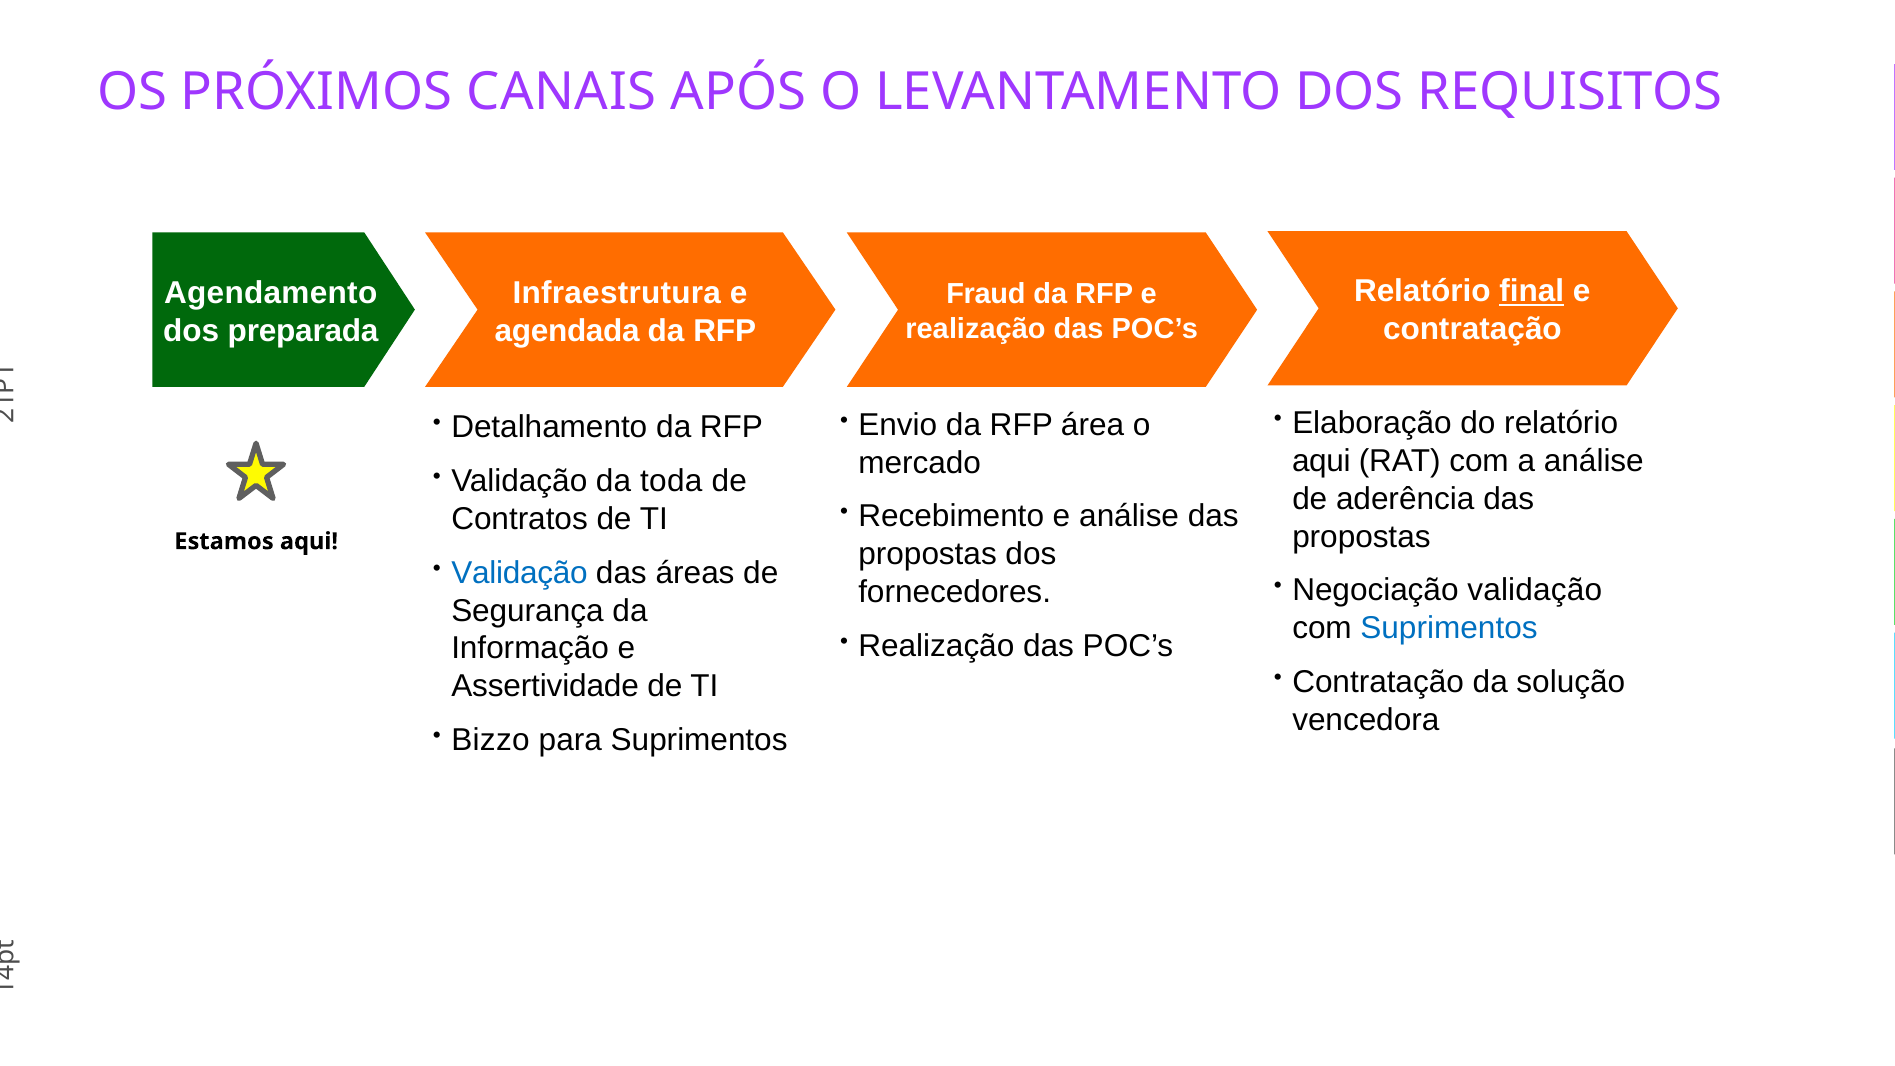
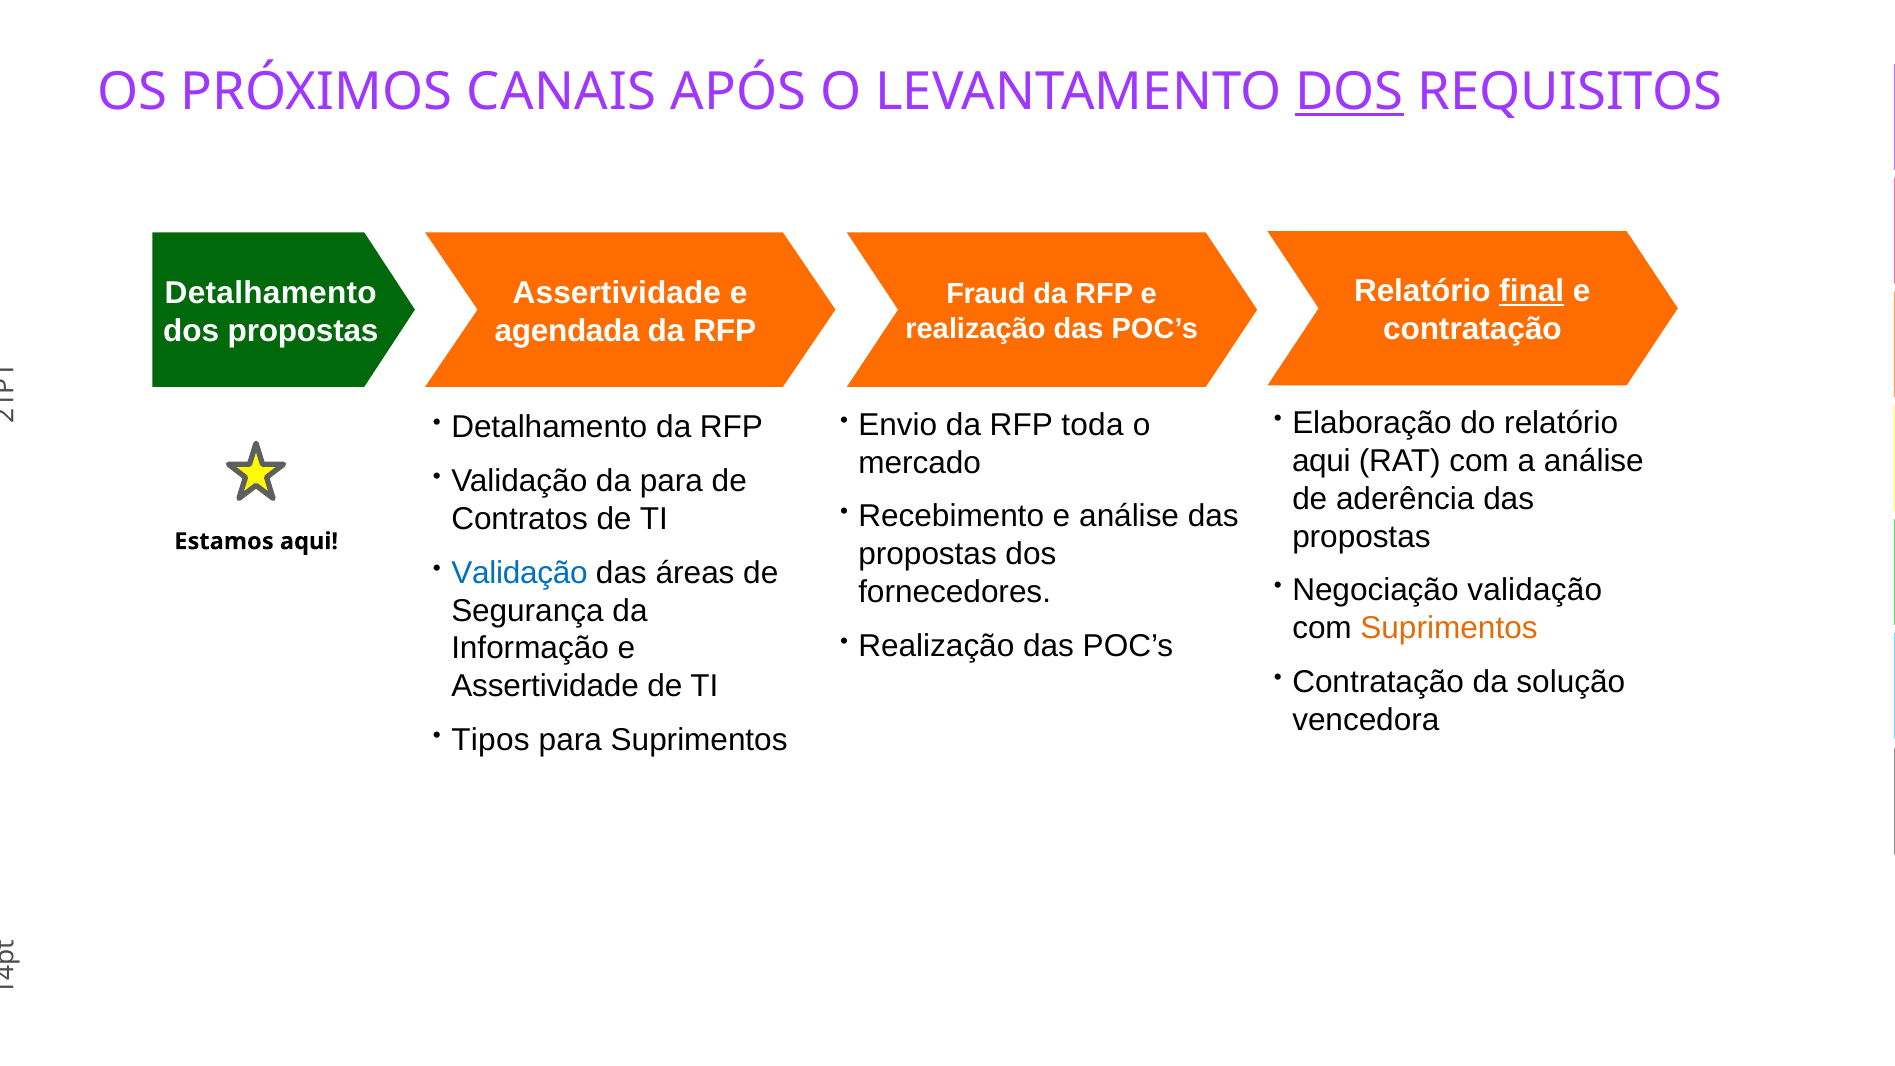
DOS at (1349, 92) underline: none -> present
Agendamento at (271, 293): Agendamento -> Detalhamento
Infraestrutura at (617, 293): Infraestrutura -> Assertividade
dos preparada: preparada -> propostas
área: área -> toda
da toda: toda -> para
Suprimentos at (1449, 628) colour: blue -> orange
Bizzo: Bizzo -> Tipos
